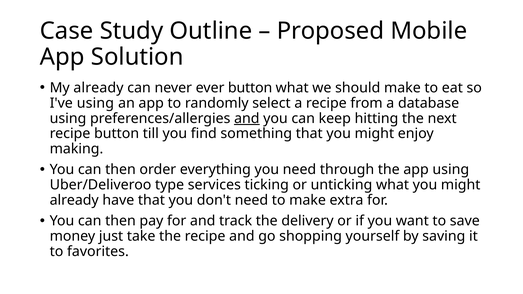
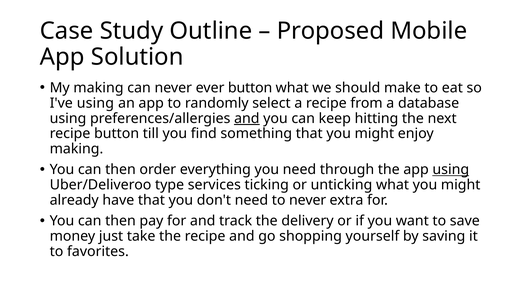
My already: already -> making
using at (451, 170) underline: none -> present
to make: make -> never
